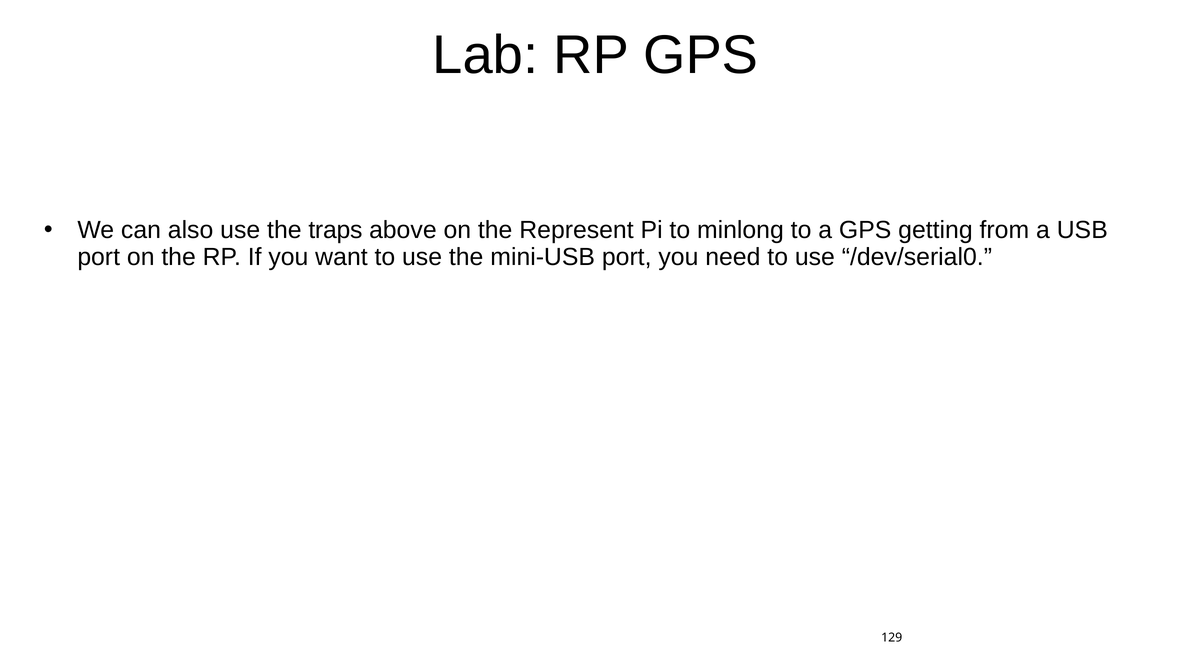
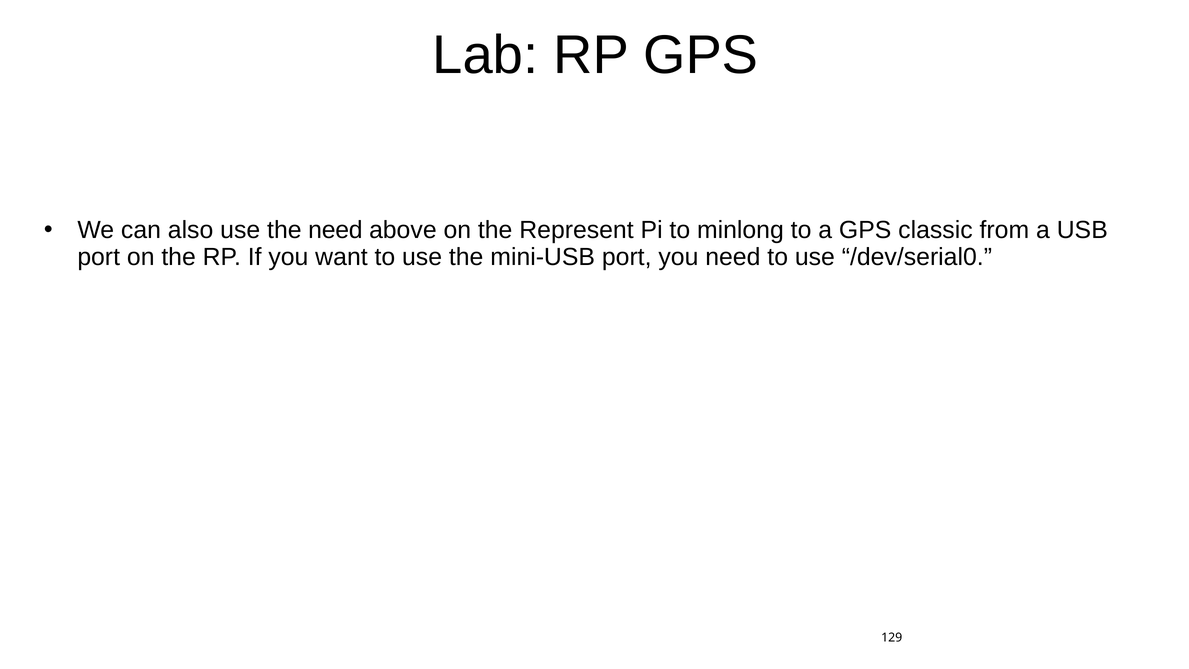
the traps: traps -> need
getting: getting -> classic
